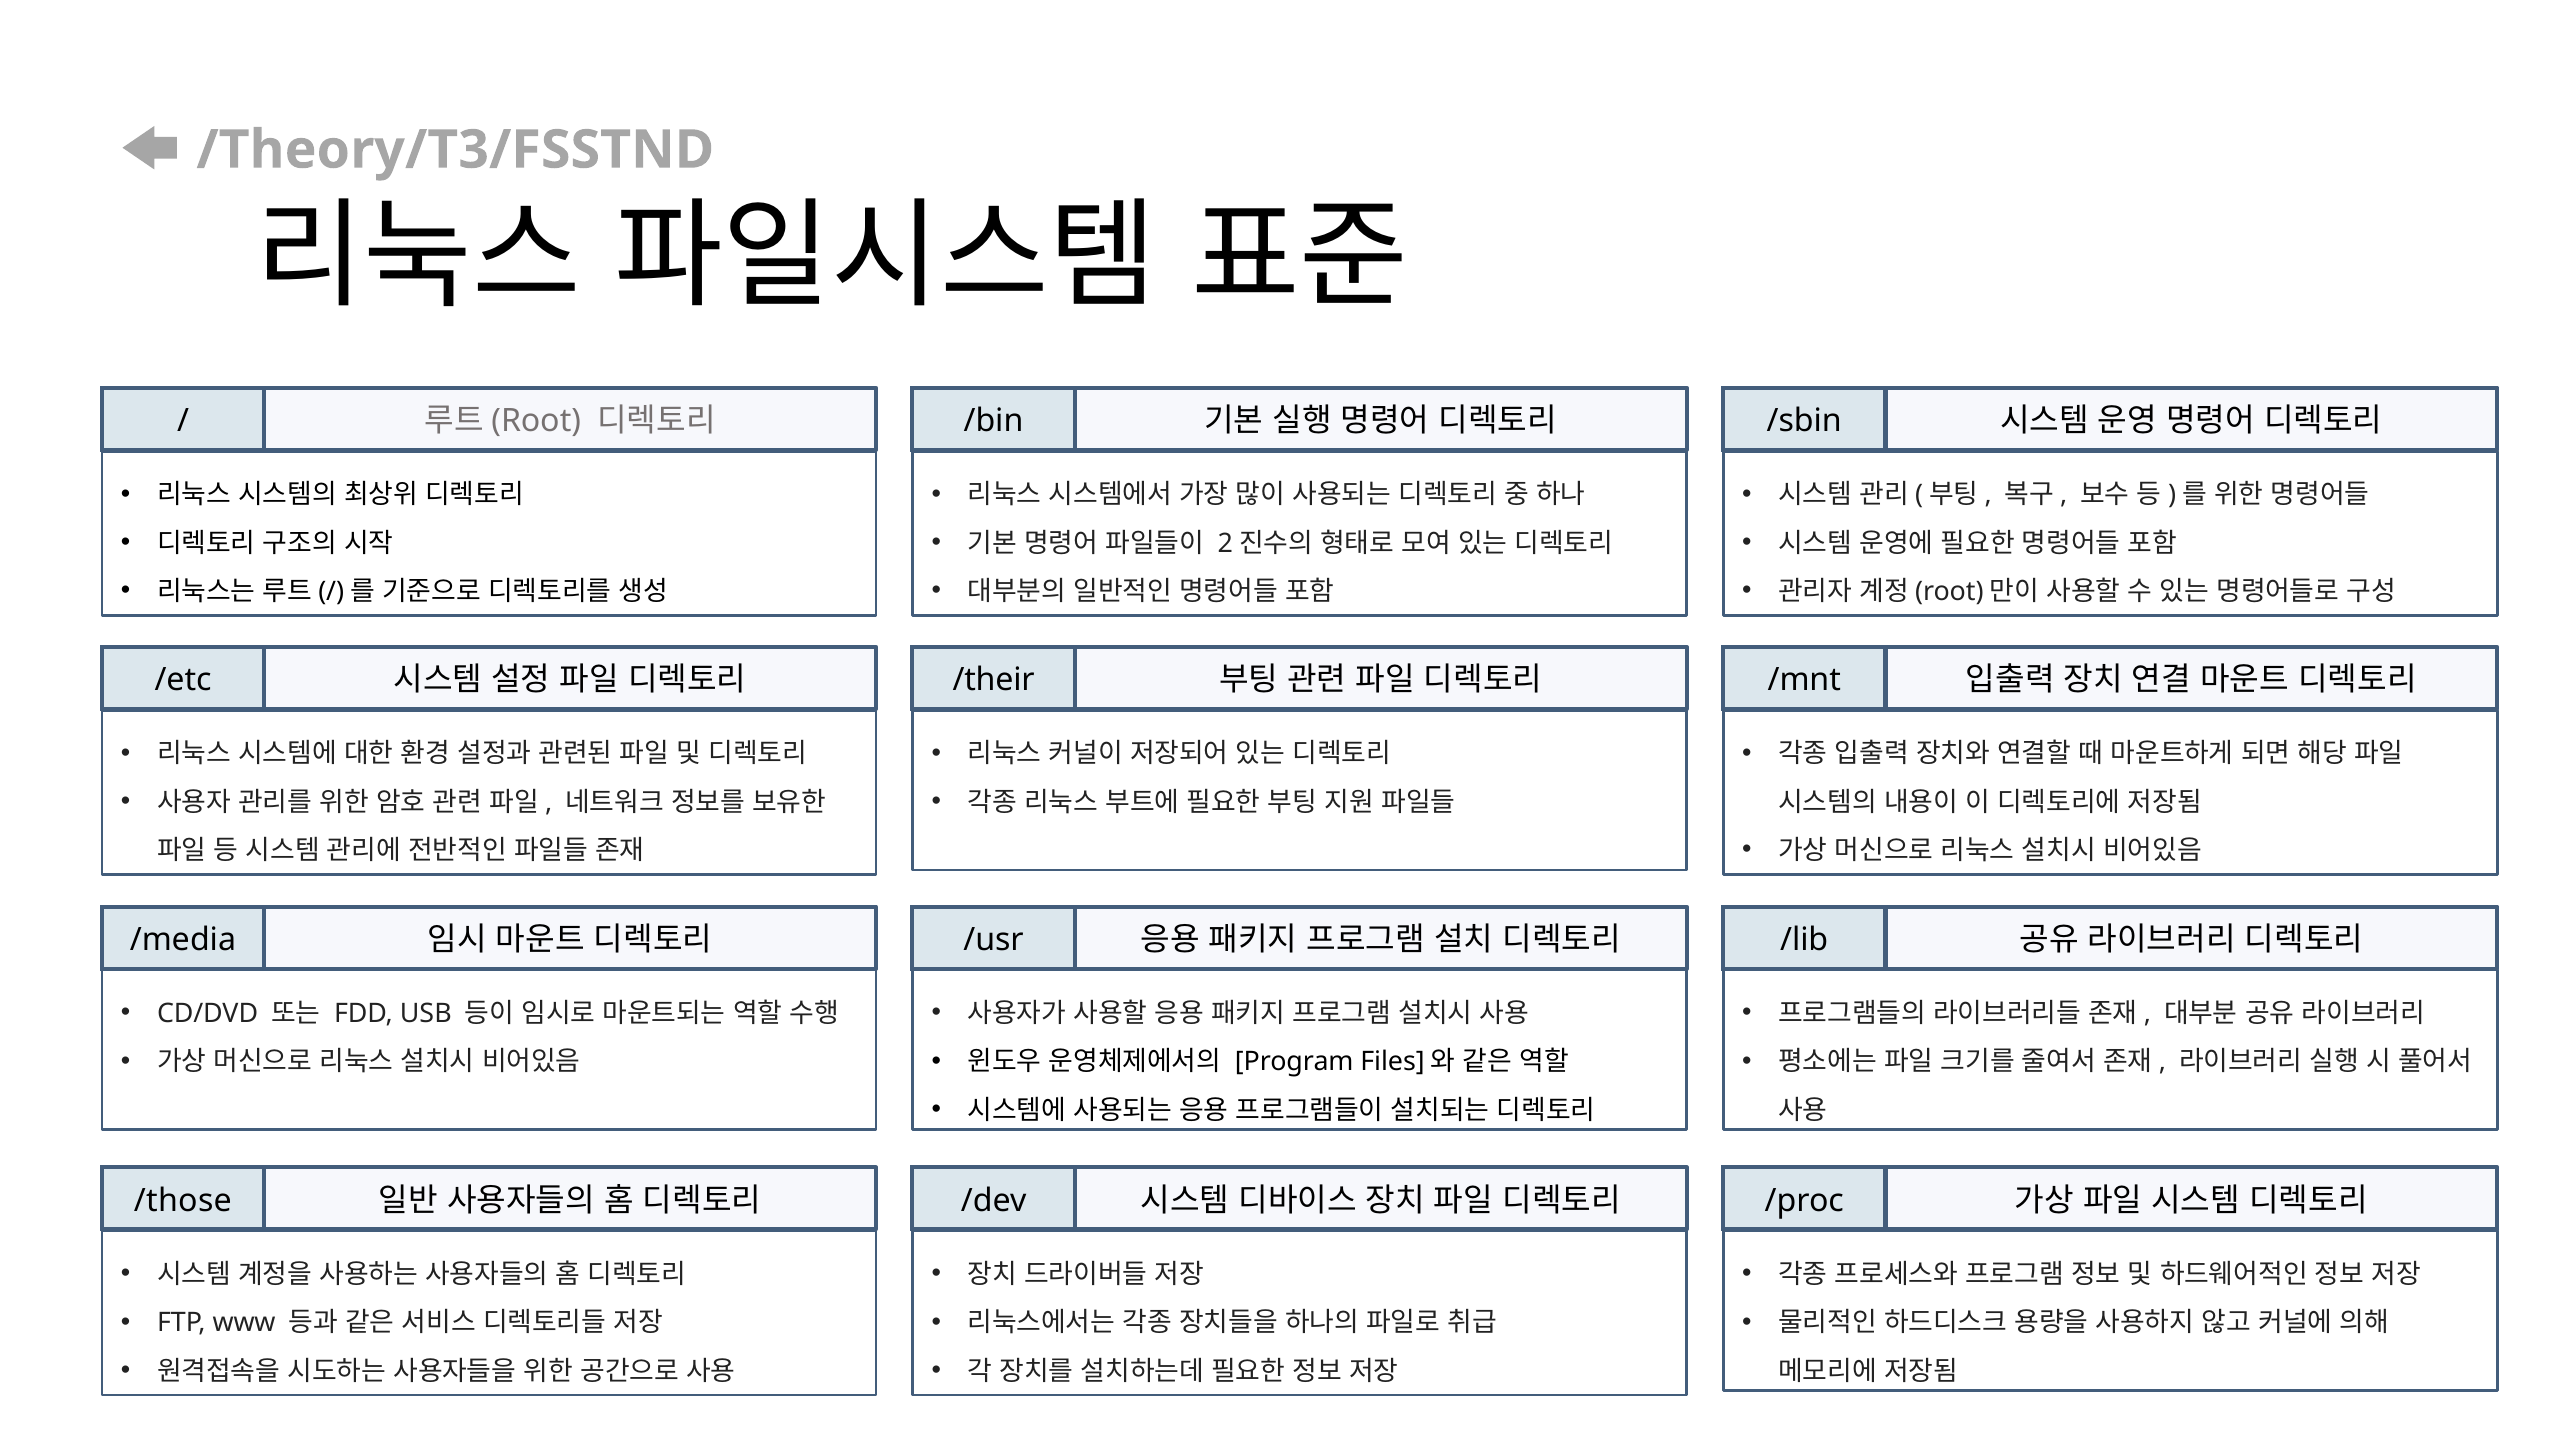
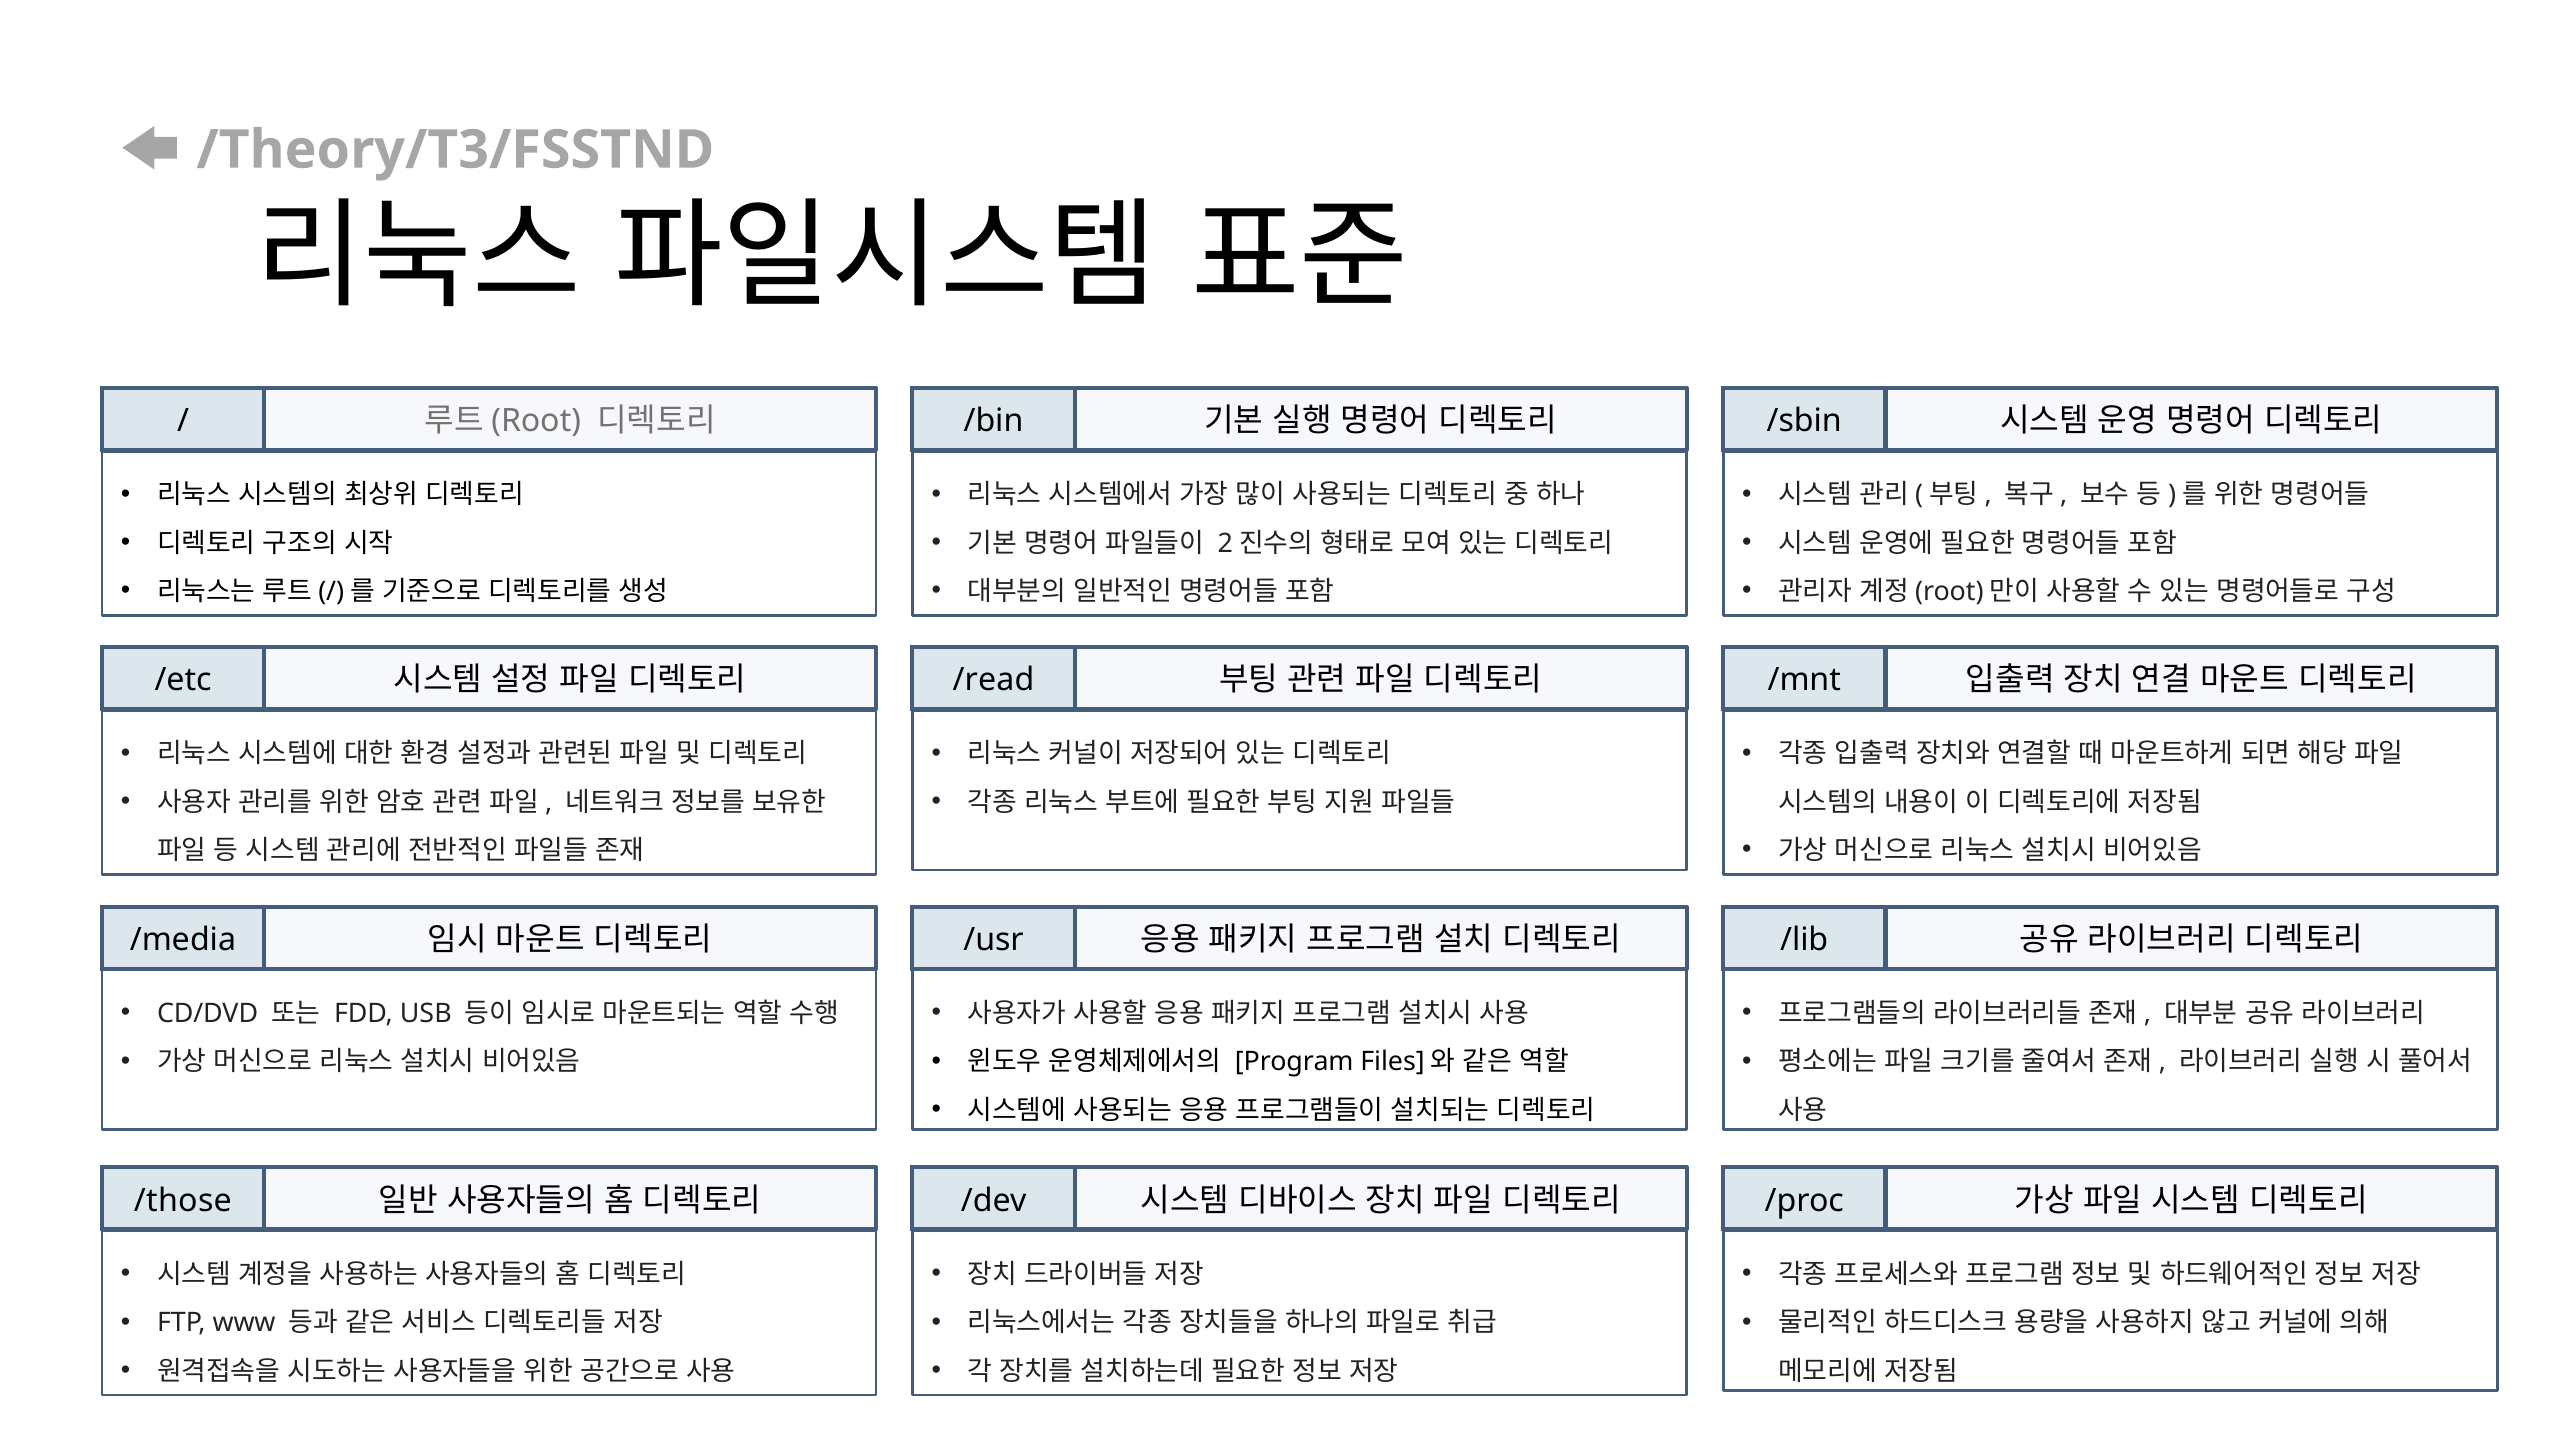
/their: /their -> /read
